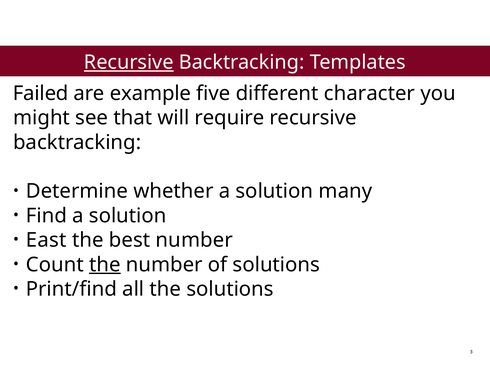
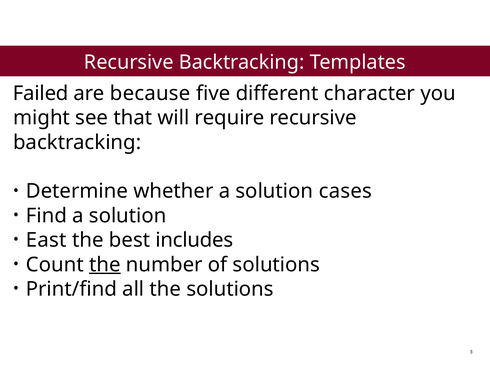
Recursive at (129, 62) underline: present -> none
example: example -> because
many: many -> cases
best number: number -> includes
